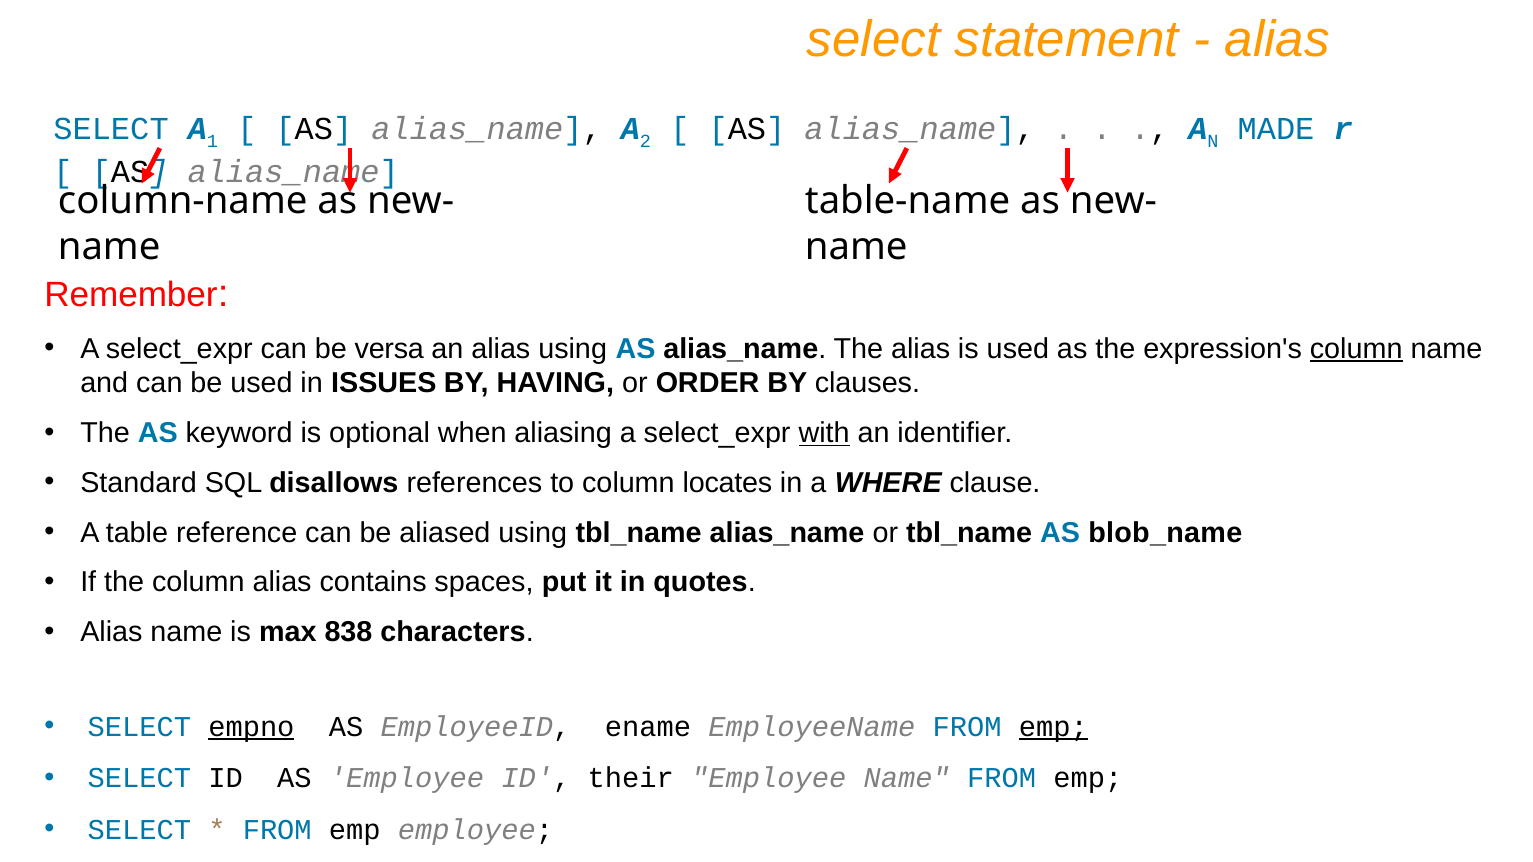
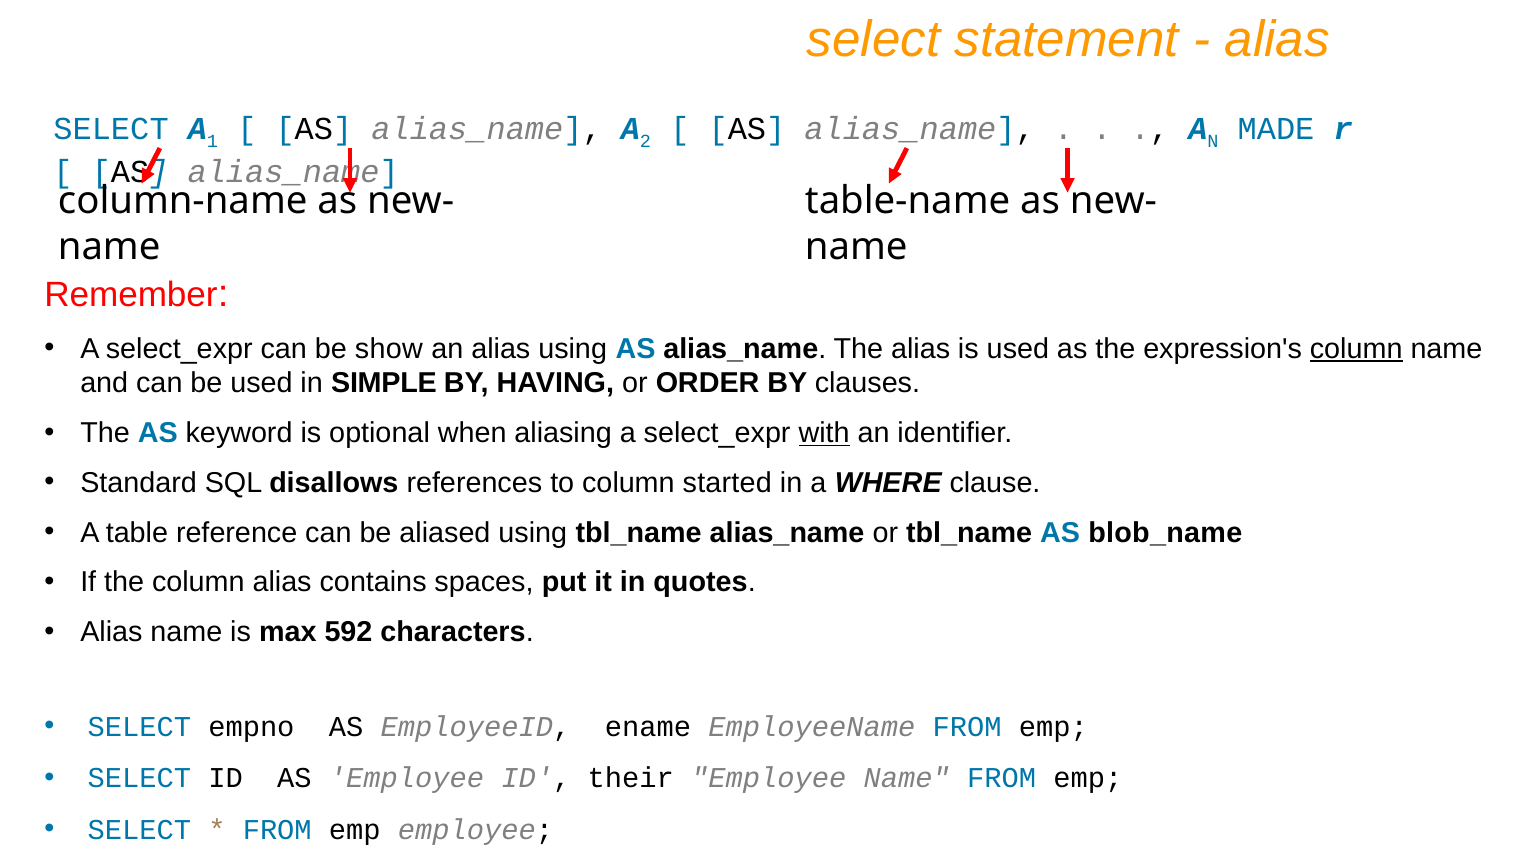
versa: versa -> show
ISSUES: ISSUES -> SIMPLE
locates: locates -> started
838: 838 -> 592
empno underline: present -> none
emp at (1053, 727) underline: present -> none
